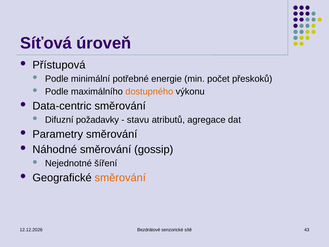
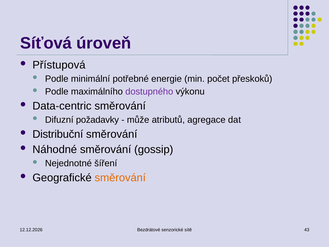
dostupného colour: orange -> purple
stavu: stavu -> může
Parametry: Parametry -> Distribuční
